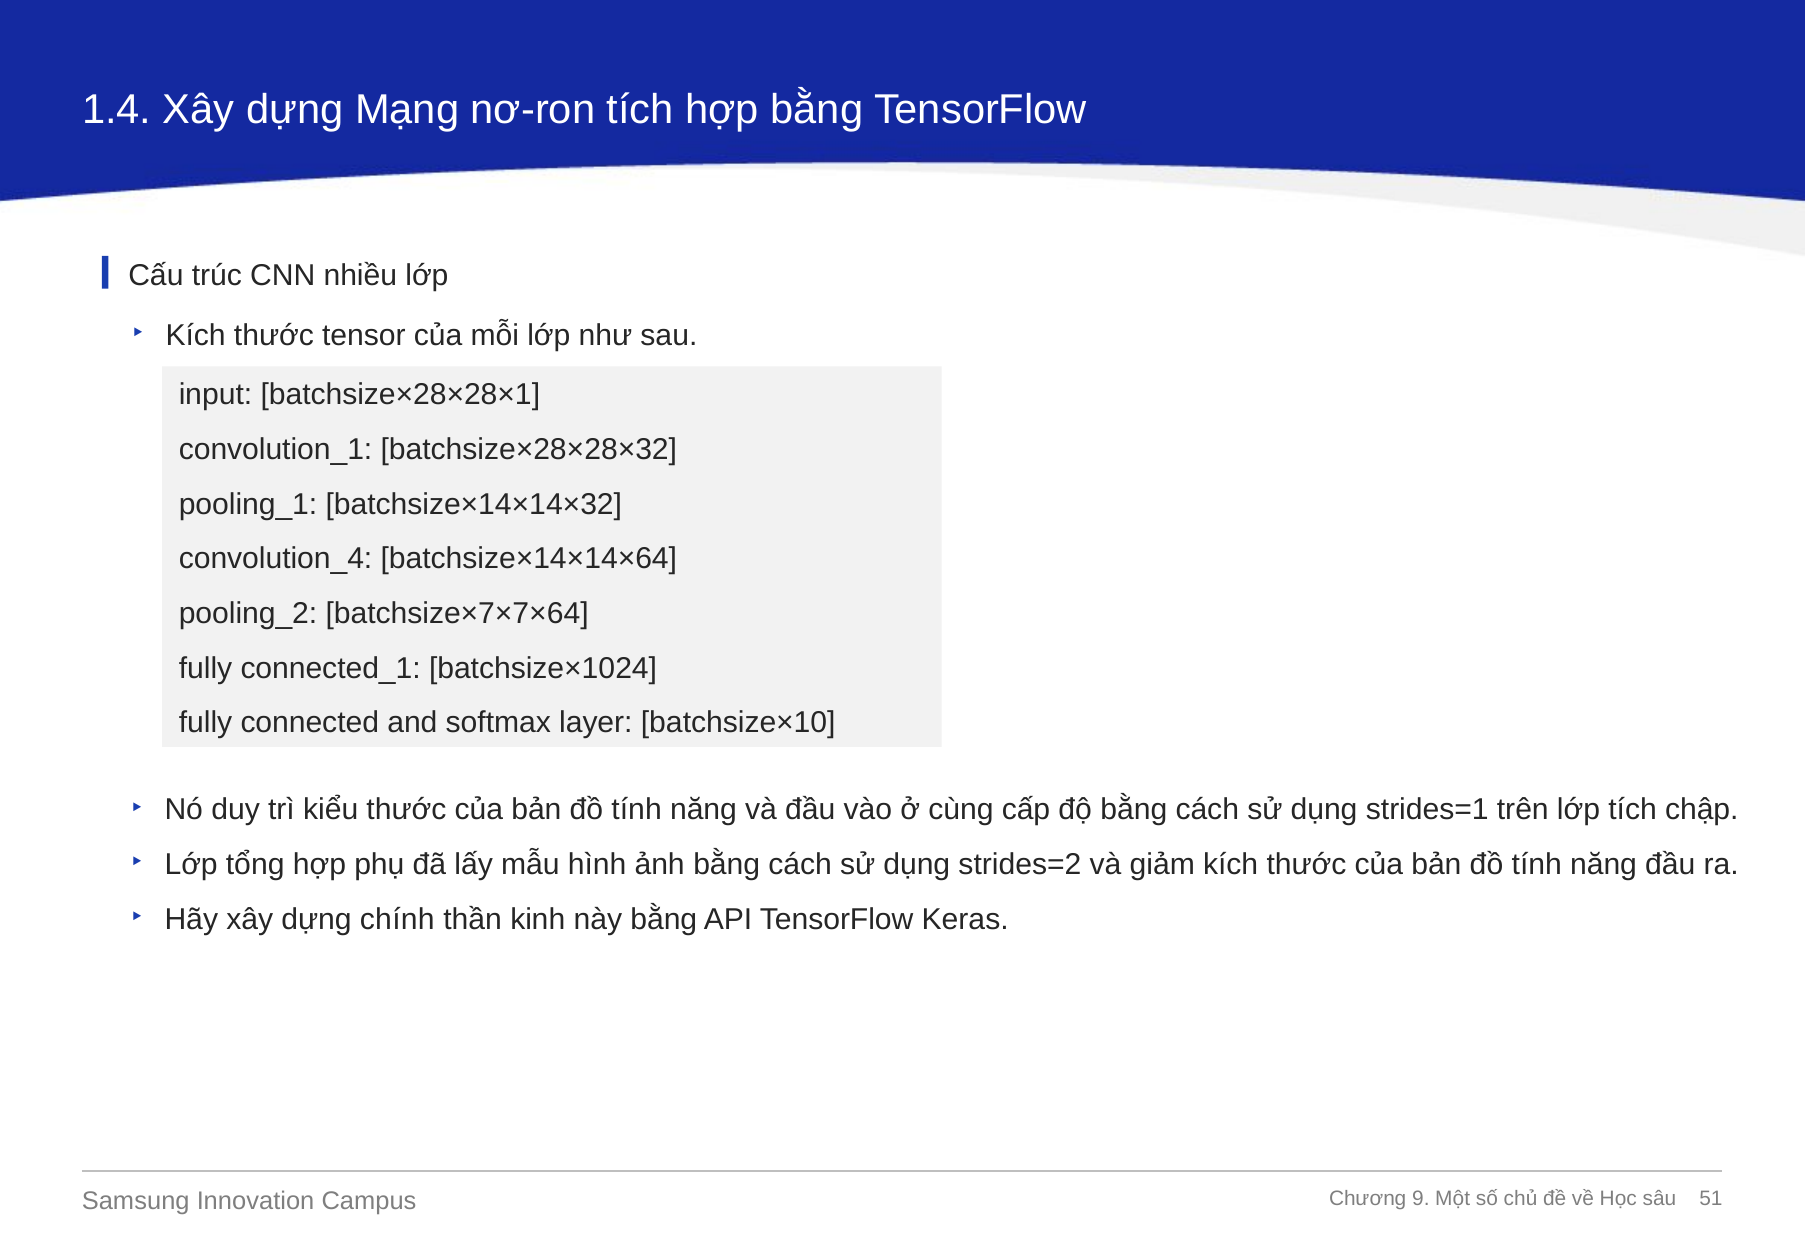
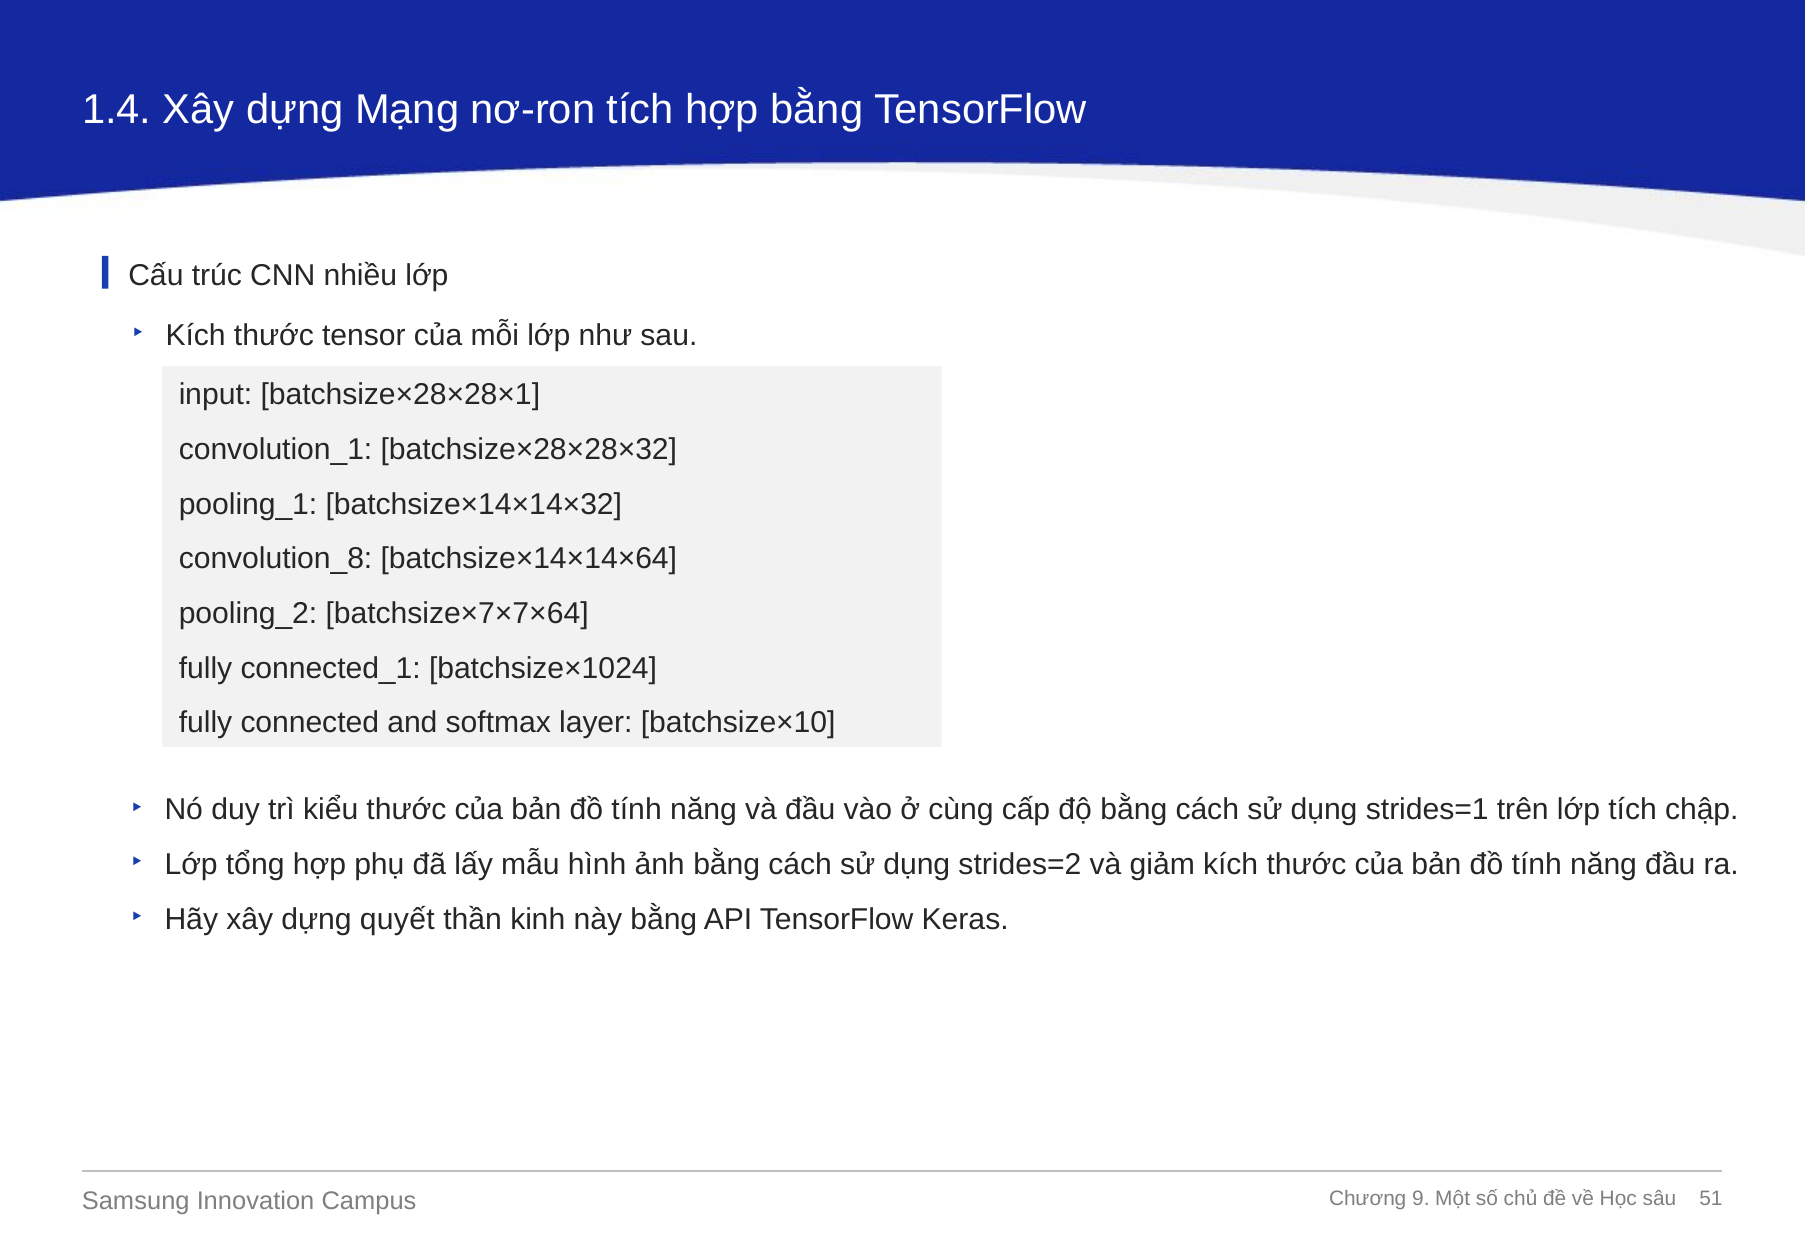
convolution_4: convolution_4 -> convolution_8
chính: chính -> quyết
